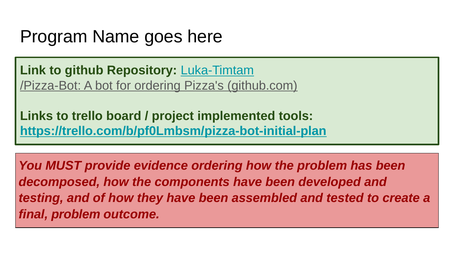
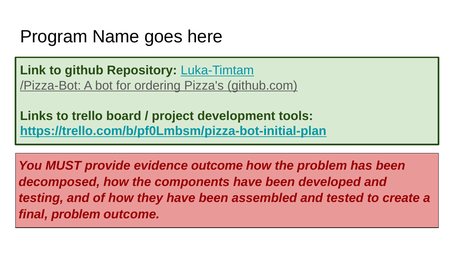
implemented: implemented -> development
evidence ordering: ordering -> outcome
